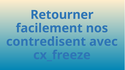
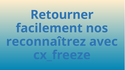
contredisent: contredisent -> reconnaîtrez
